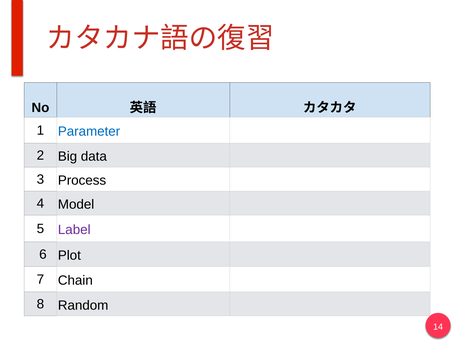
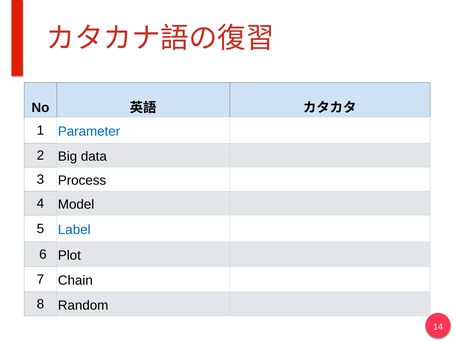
Label colour: purple -> blue
